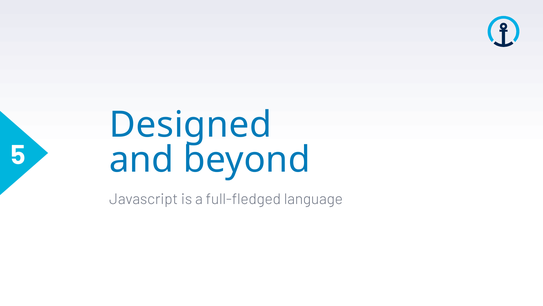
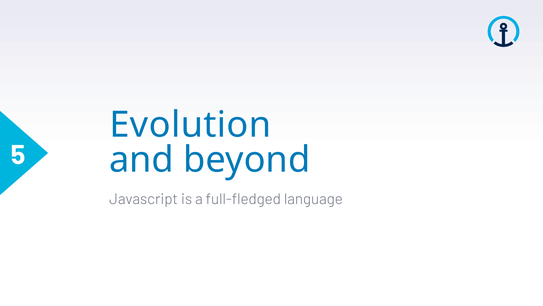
Designed: Designed -> Evolution
